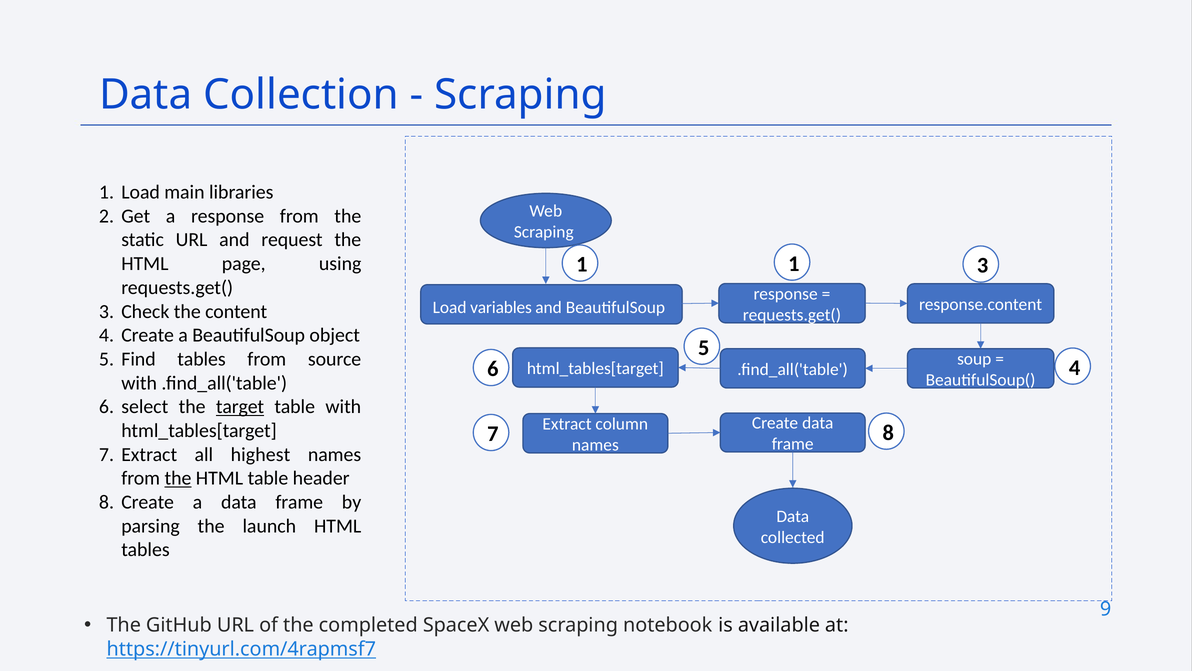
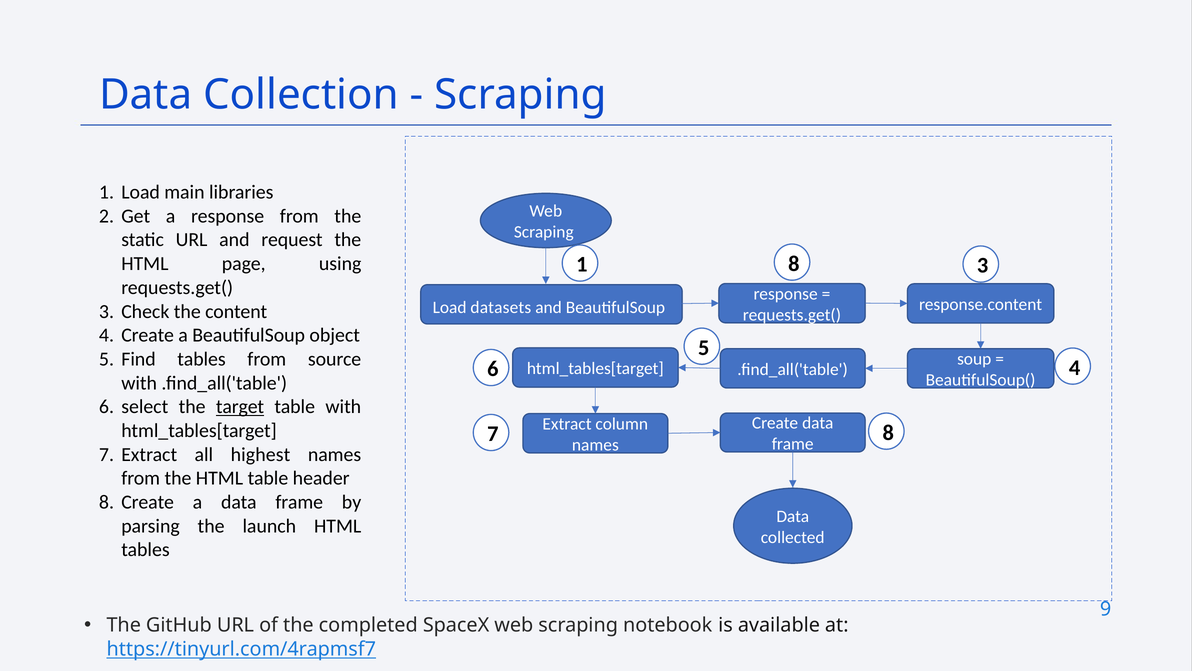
1 1: 1 -> 8
variables: variables -> datasets
the at (178, 478) underline: present -> none
